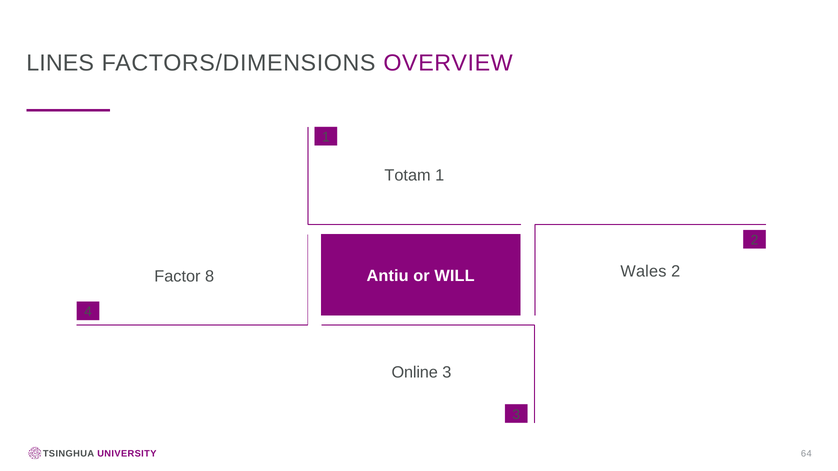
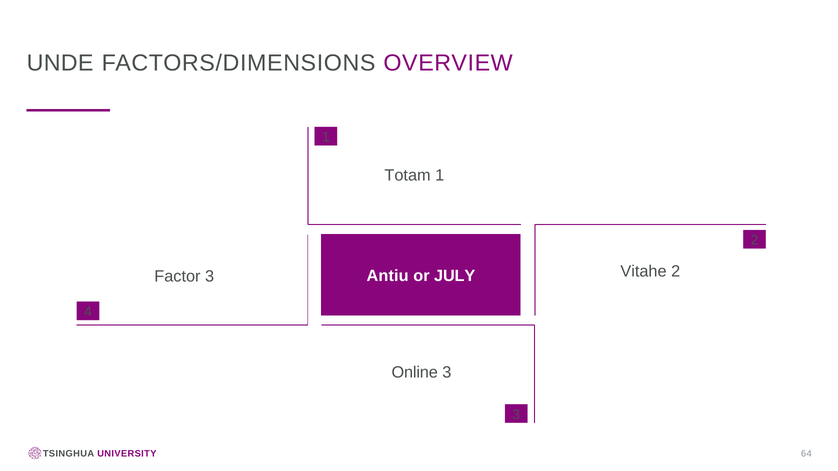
LINES: LINES -> UNDE
Wales: Wales -> Vitahe
WILL: WILL -> JULY
Factor 8: 8 -> 3
